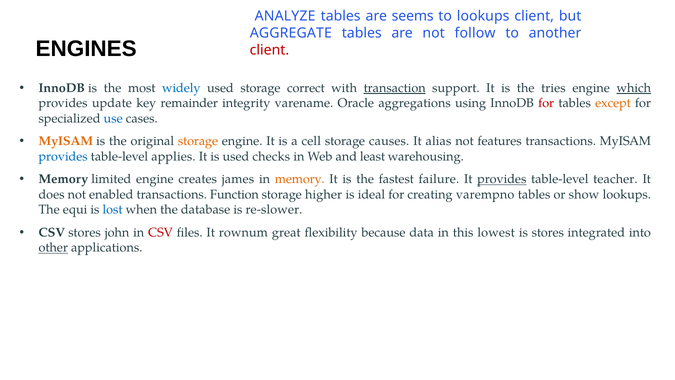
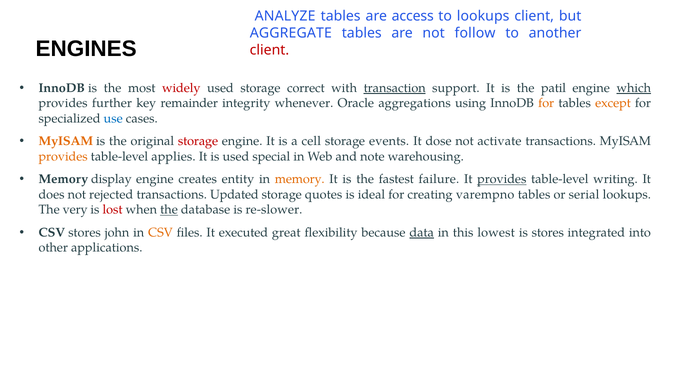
seems: seems -> access
widely colour: blue -> red
tries: tries -> patil
update: update -> further
varename: varename -> whenever
for at (546, 103) colour: red -> orange
storage at (198, 141) colour: orange -> red
causes: causes -> events
alias: alias -> dose
features: features -> activate
provides at (63, 156) colour: blue -> orange
checks: checks -> special
least: least -> note
limited: limited -> display
james: james -> entity
teacher: teacher -> writing
enabled: enabled -> rejected
Function: Function -> Updated
higher: higher -> quotes
show: show -> serial
equi: equi -> very
lost colour: blue -> red
the at (169, 210) underline: none -> present
CSV at (161, 232) colour: red -> orange
rownum: rownum -> executed
data underline: none -> present
other underline: present -> none
